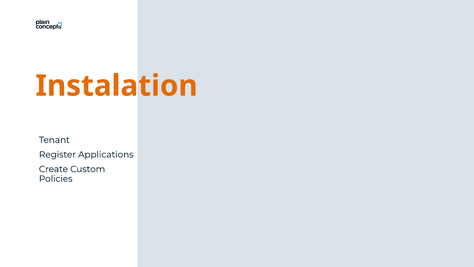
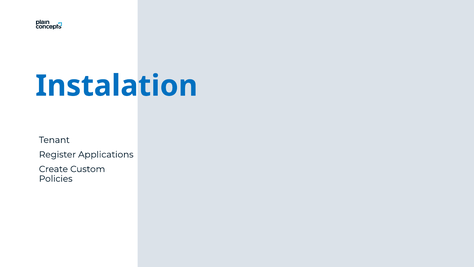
Instalation colour: orange -> blue
